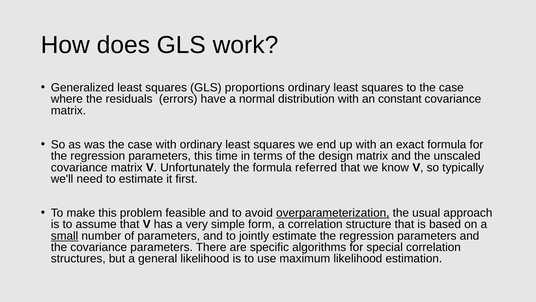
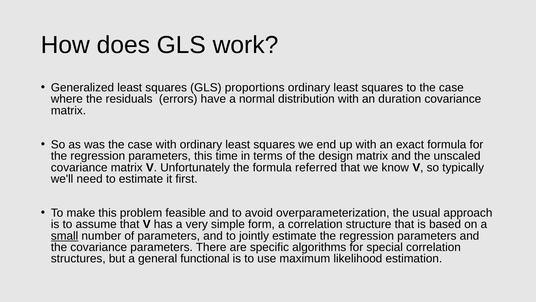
constant: constant -> duration
overparameterization underline: present -> none
general likelihood: likelihood -> functional
